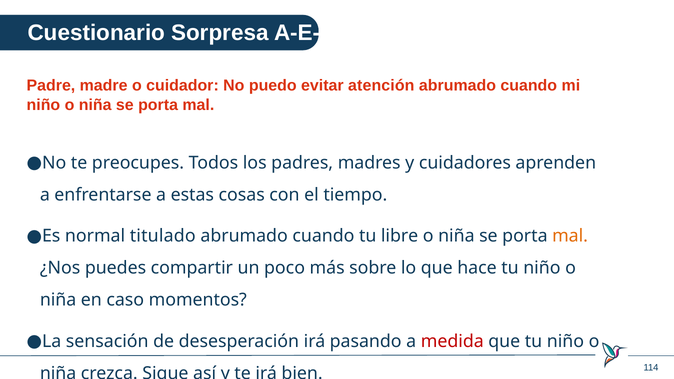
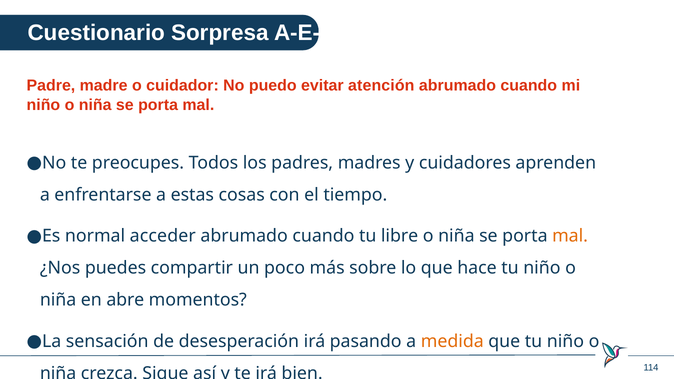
titulado: titulado -> acceder
caso: caso -> abre
medida colour: red -> orange
